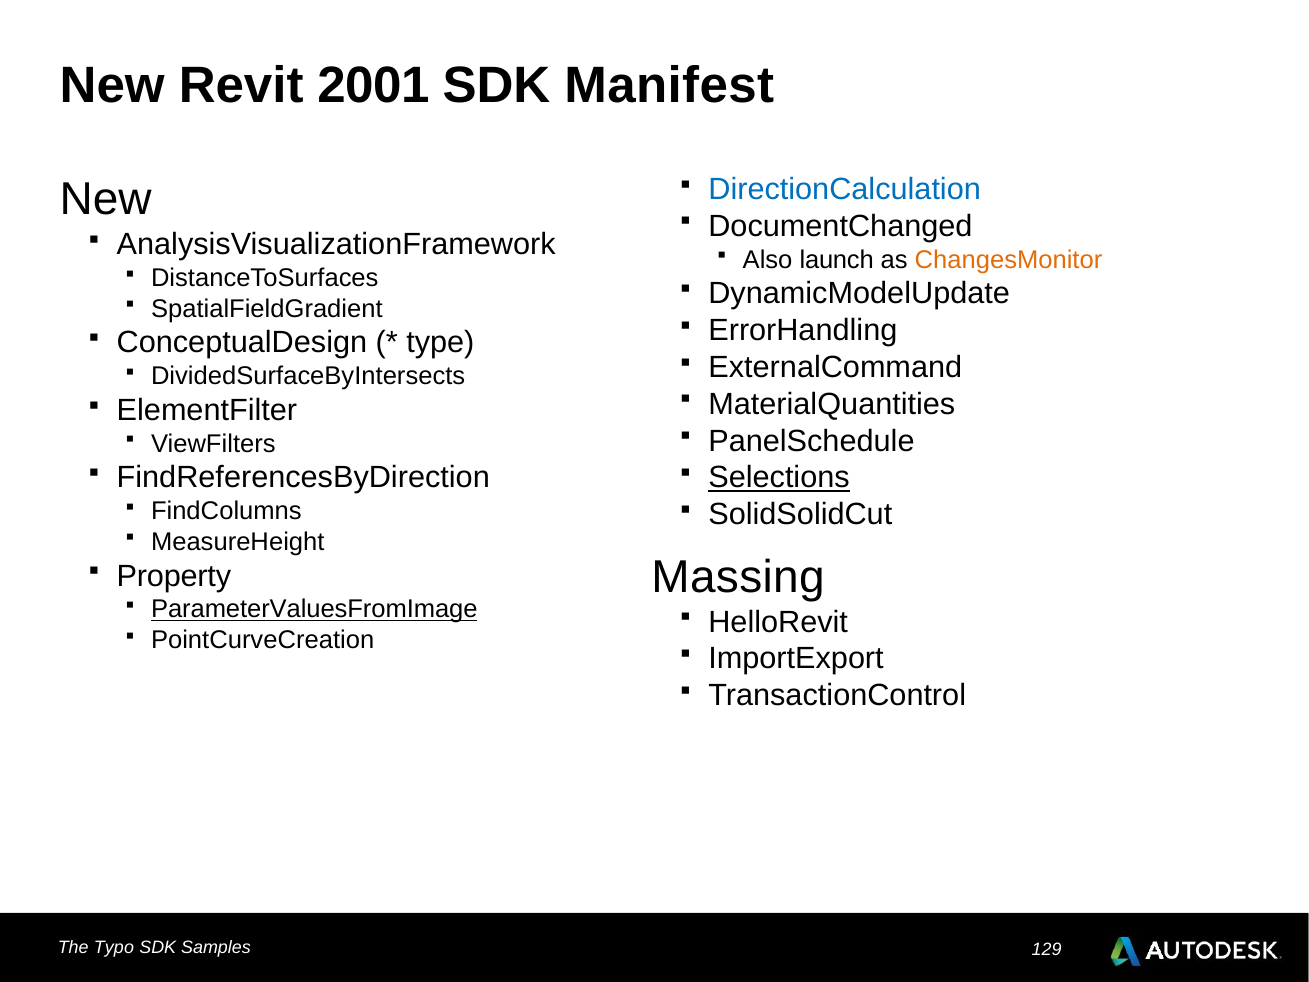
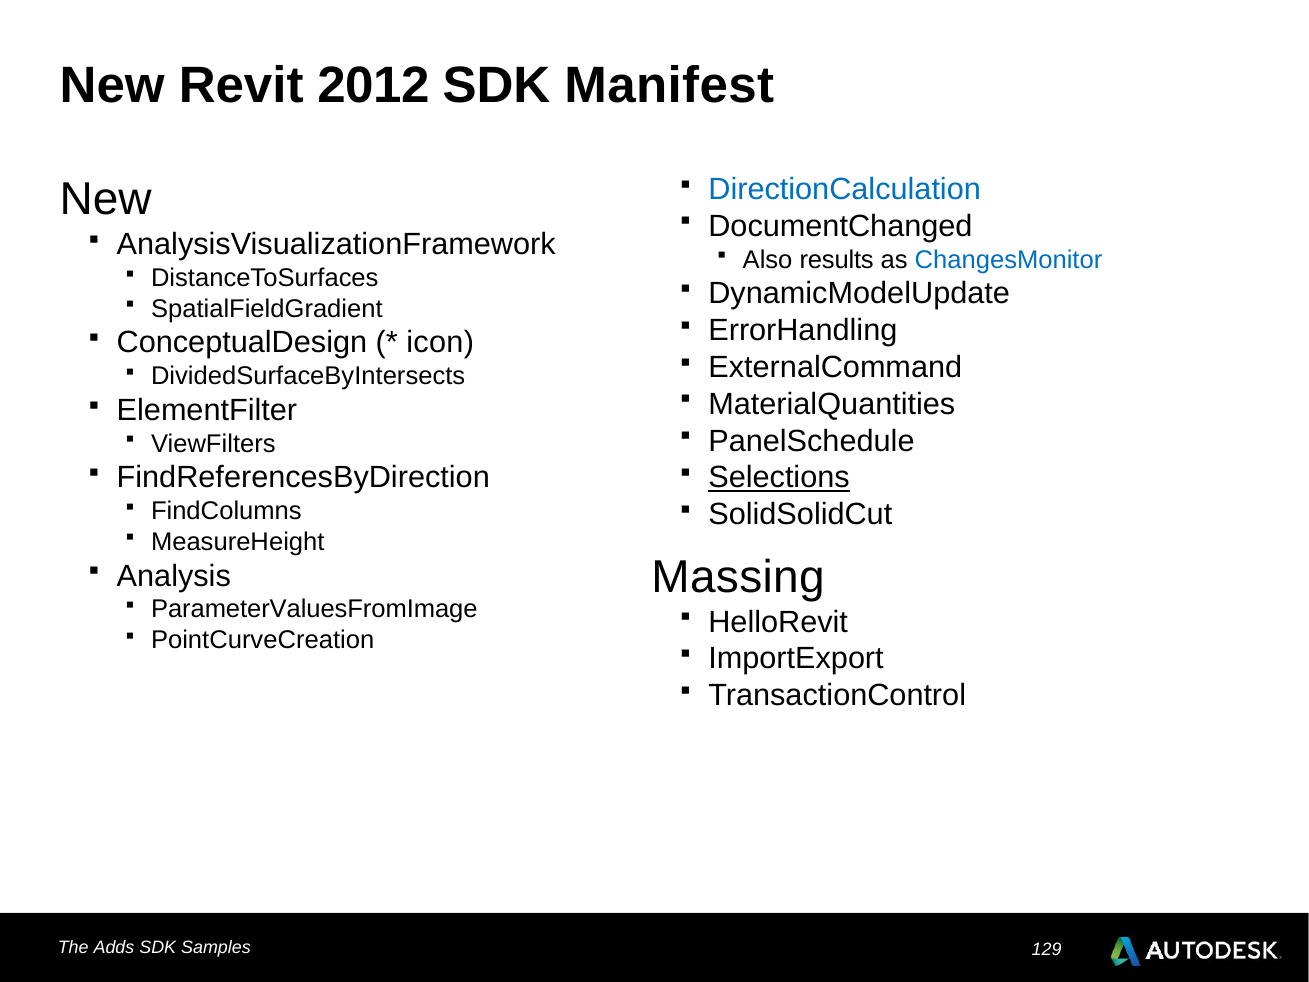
2001: 2001 -> 2012
launch: launch -> results
ChangesMonitor colour: orange -> blue
type: type -> icon
Property: Property -> Analysis
ParameterValuesFromImage underline: present -> none
Typo: Typo -> Adds
